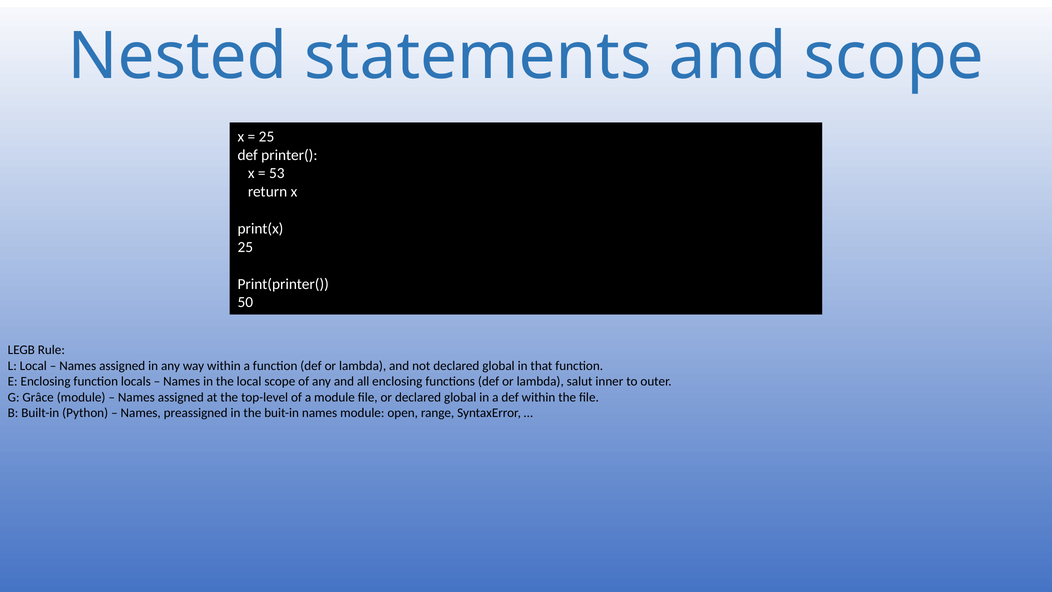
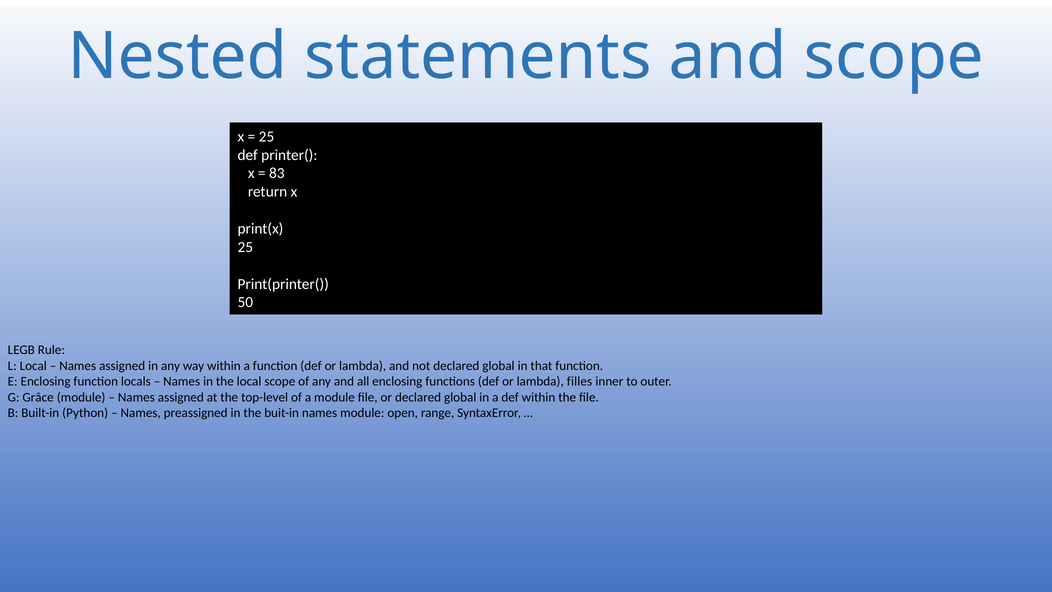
53: 53 -> 83
salut: salut -> filles
